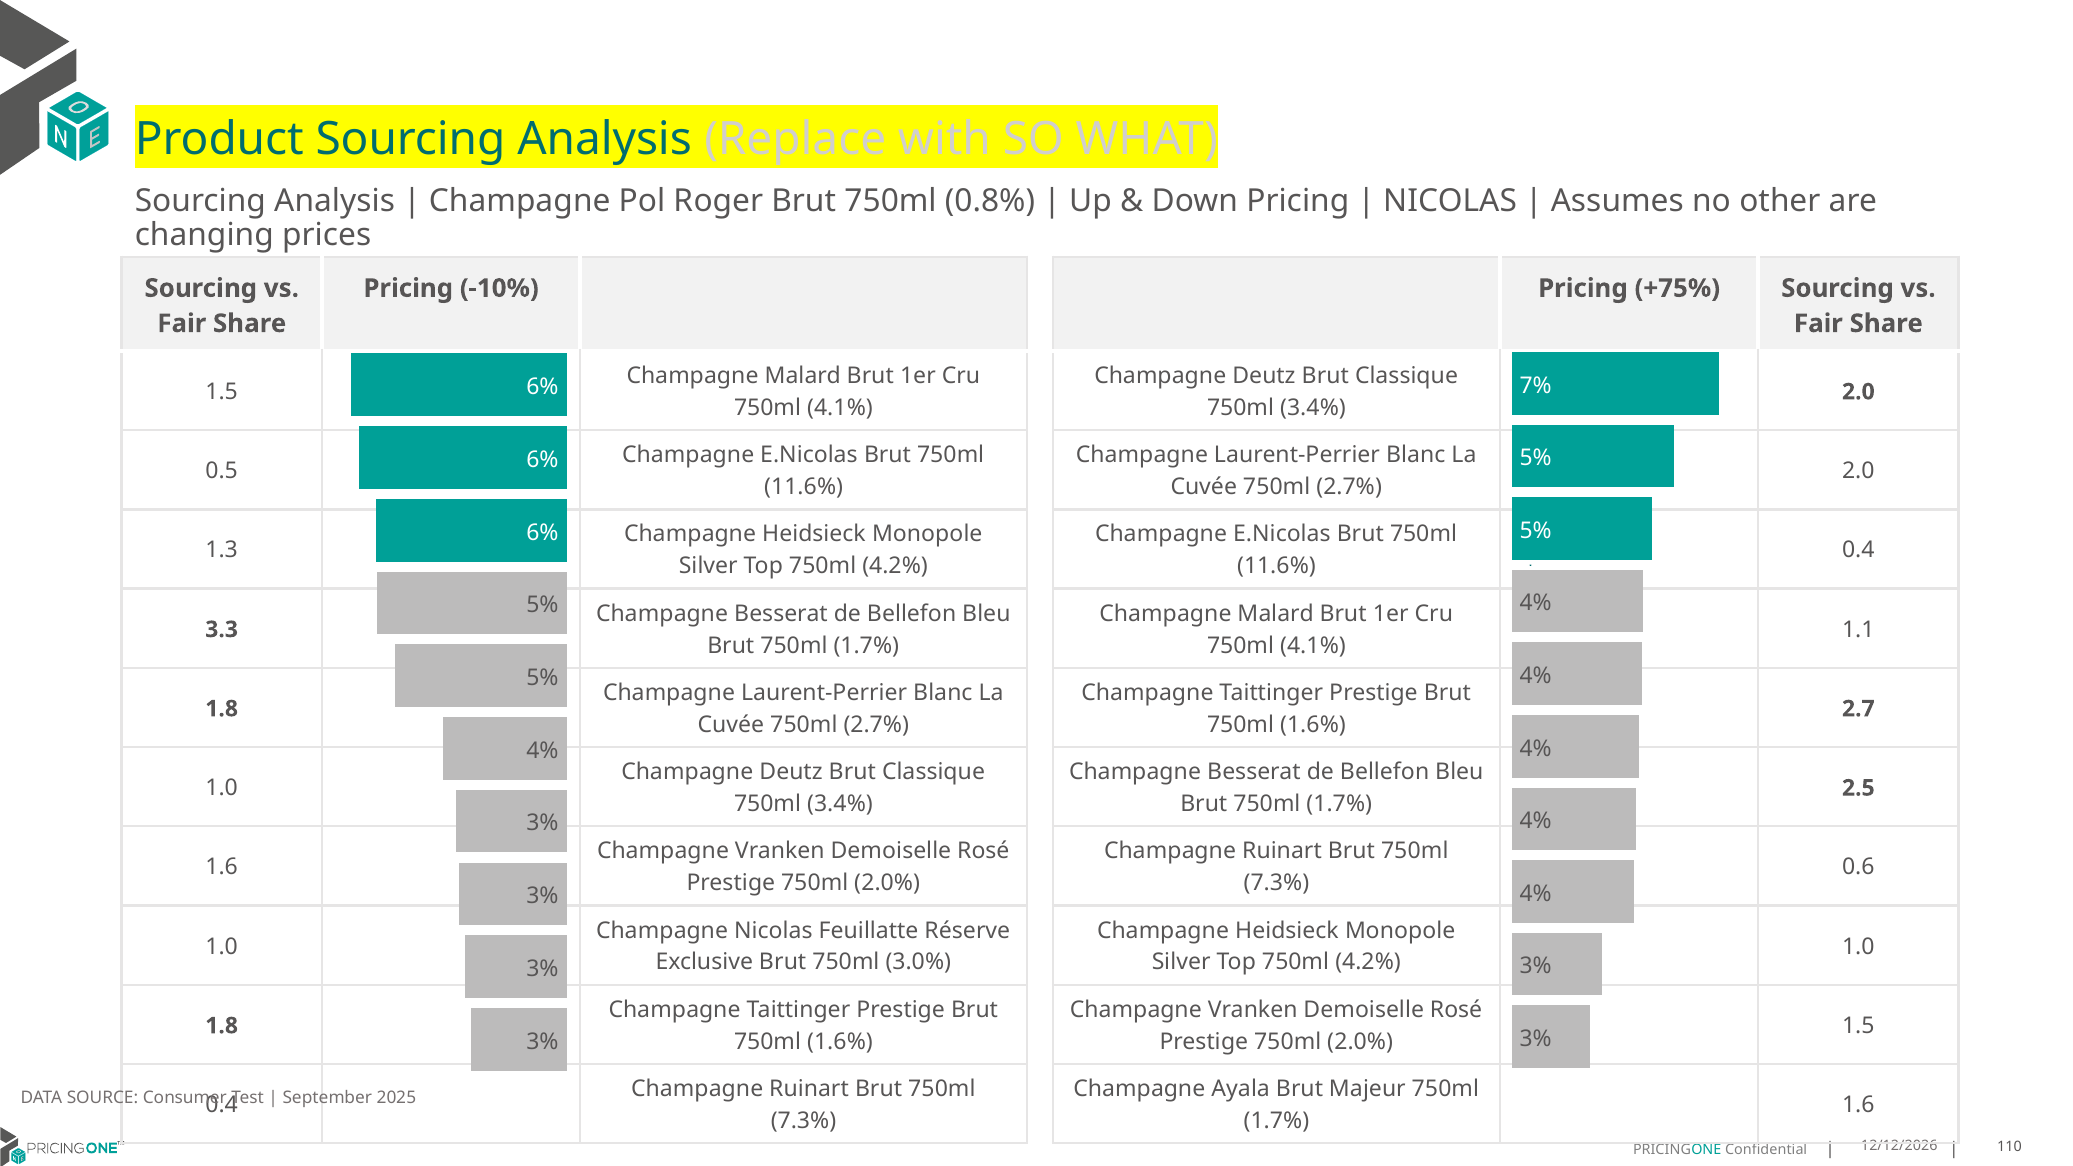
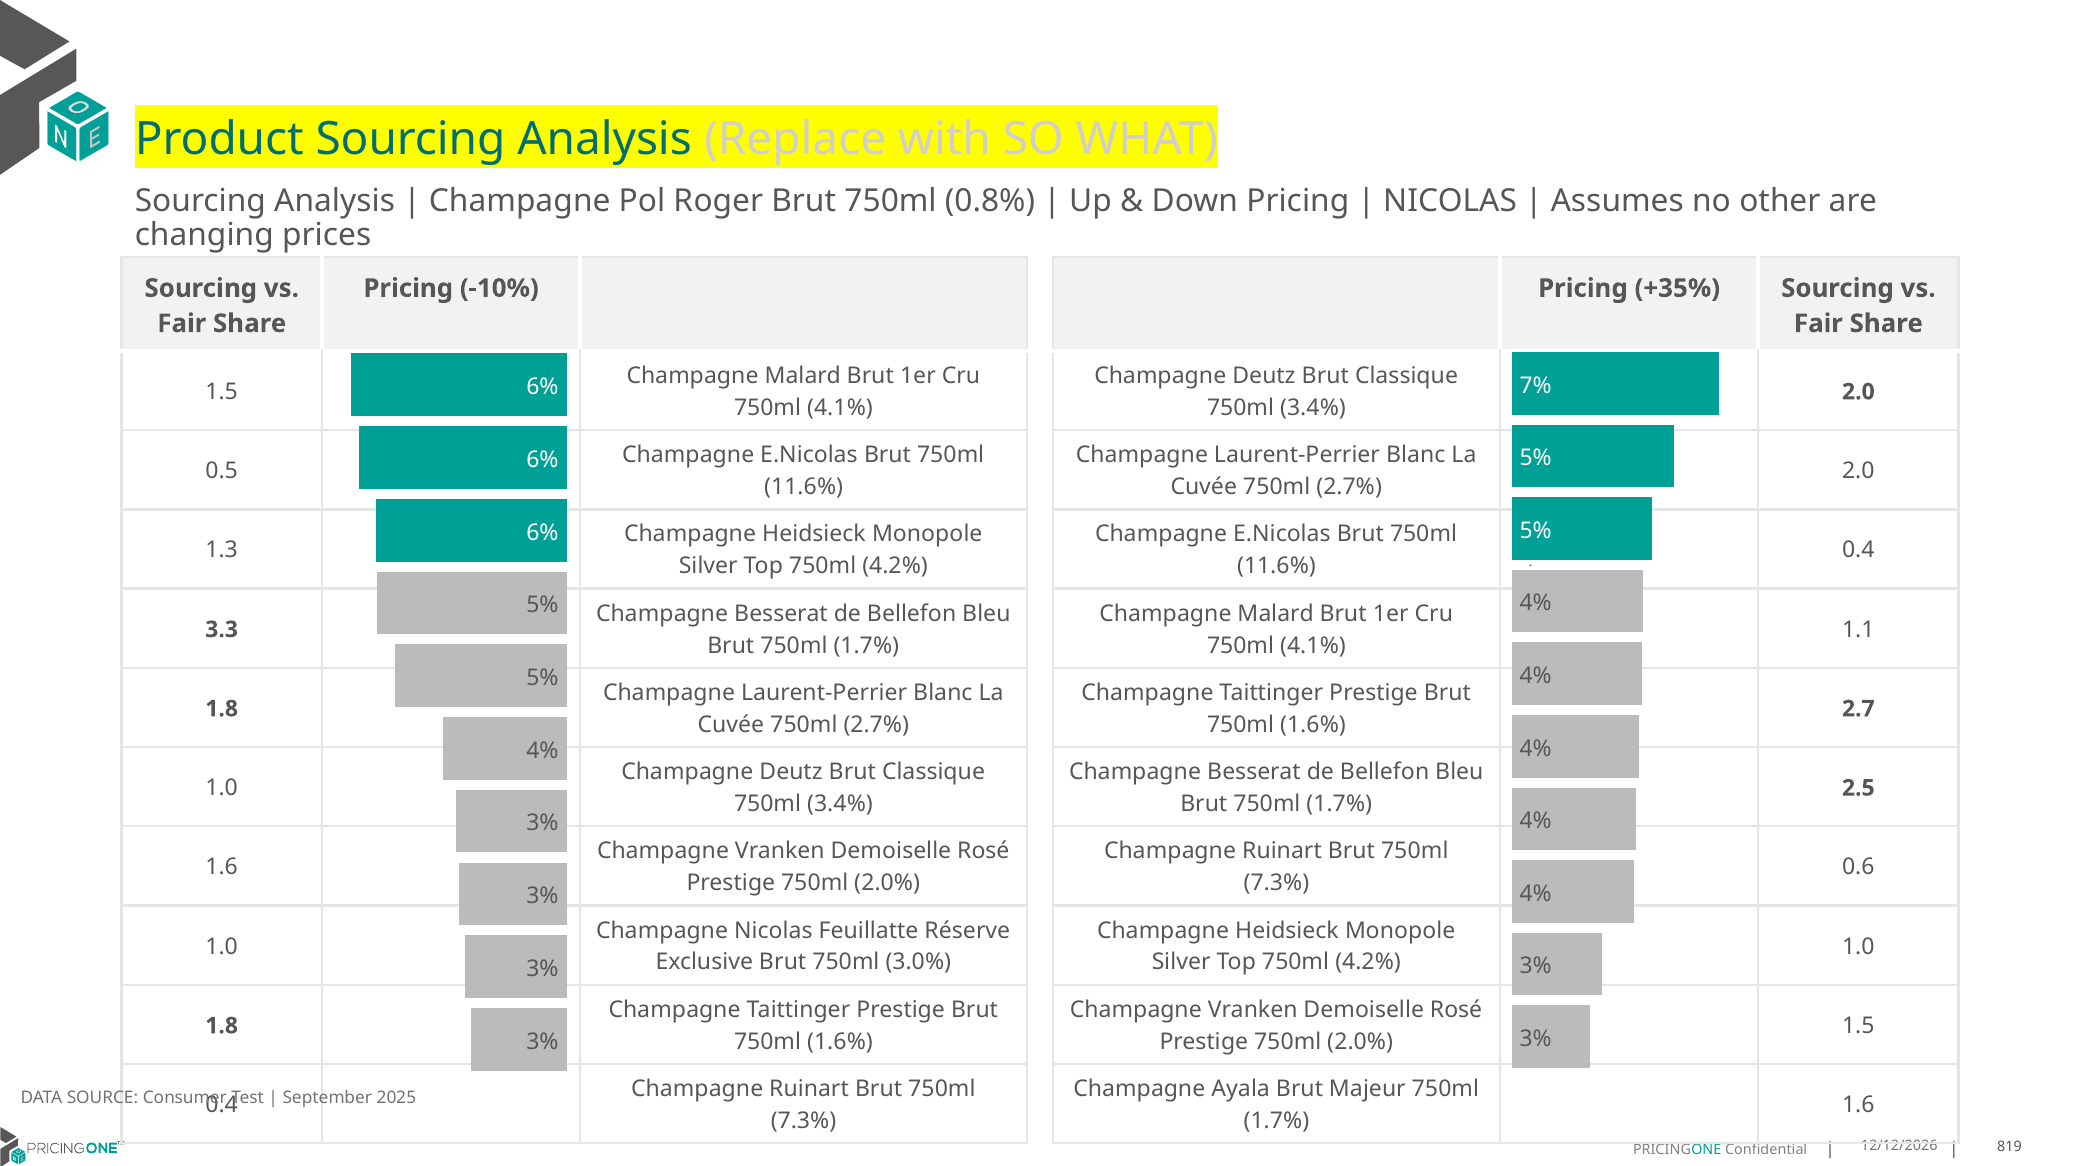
+75%: +75% -> +35%
110: 110 -> 819
